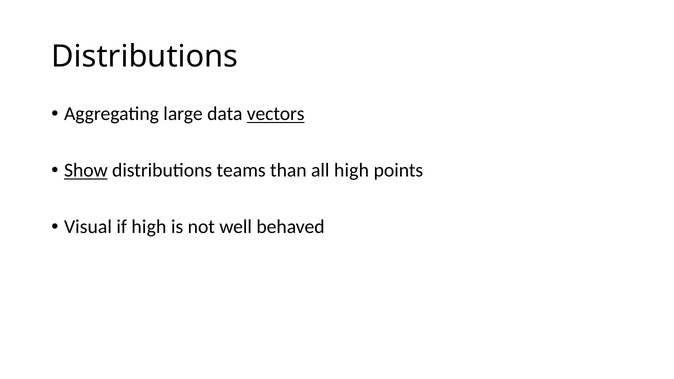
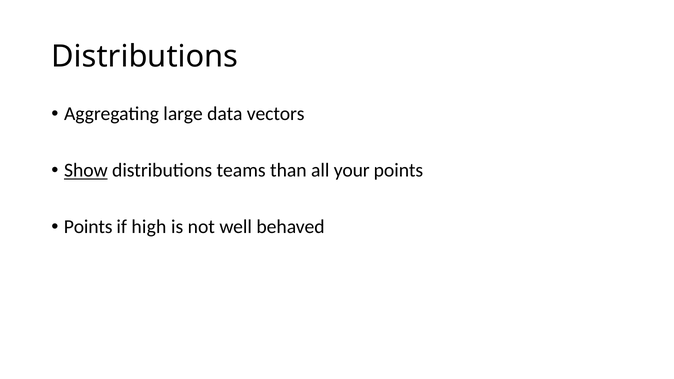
vectors underline: present -> none
all high: high -> your
Visual at (88, 227): Visual -> Points
